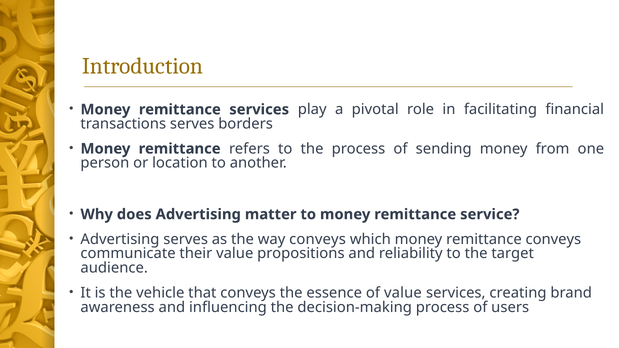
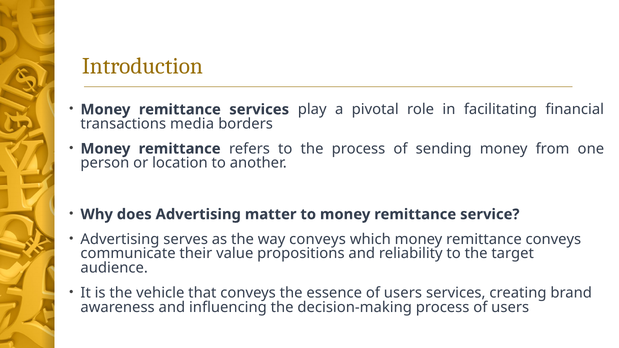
transactions serves: serves -> media
essence of value: value -> users
